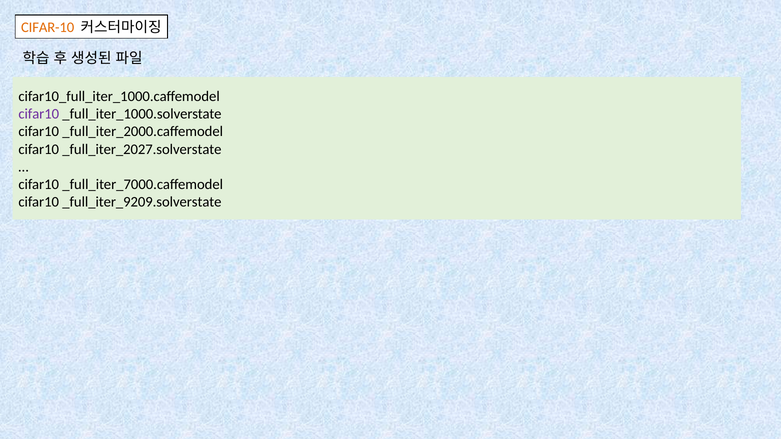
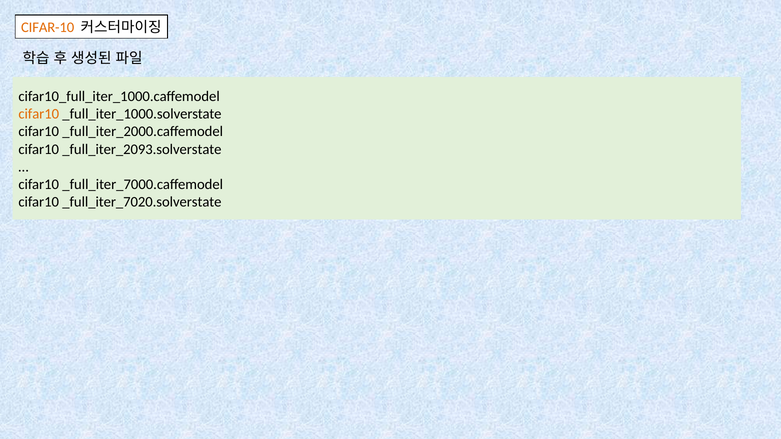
cifar10 at (39, 114) colour: purple -> orange
_full_iter_2027.solverstate: _full_iter_2027.solverstate -> _full_iter_2093.solverstate
_full_iter_9209.solverstate: _full_iter_9209.solverstate -> _full_iter_7020.solverstate
